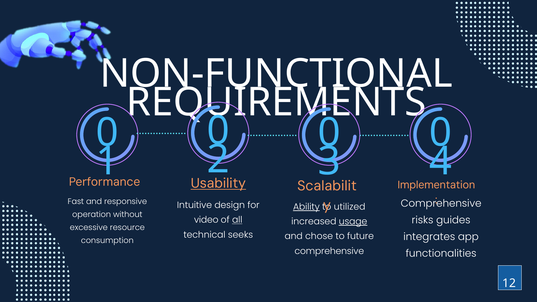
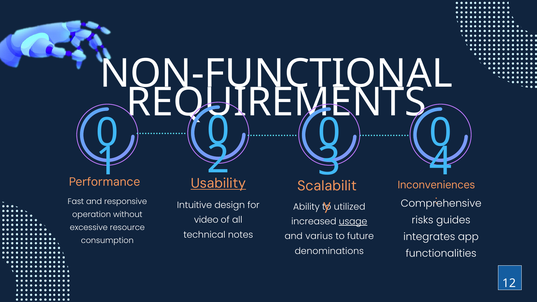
Implementation: Implementation -> Inconveniences
Ability underline: present -> none
all underline: present -> none
seeks: seeks -> notes
chose: chose -> varius
comprehensive at (329, 251): comprehensive -> denominations
